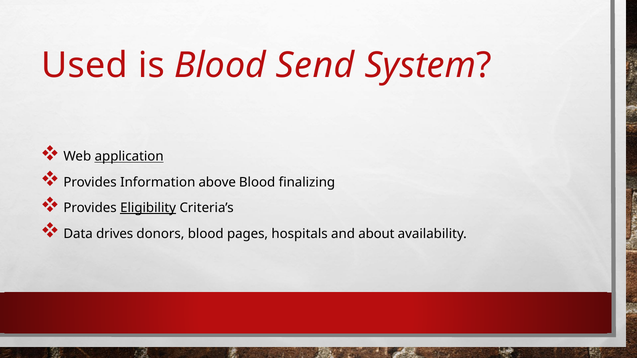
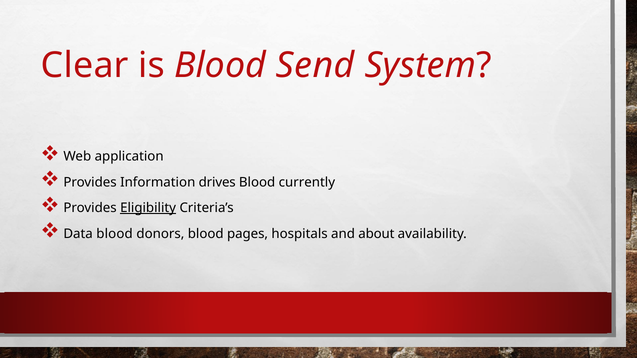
Used: Used -> Clear
application underline: present -> none
above: above -> drives
finalizing: finalizing -> currently
Data drives: drives -> blood
